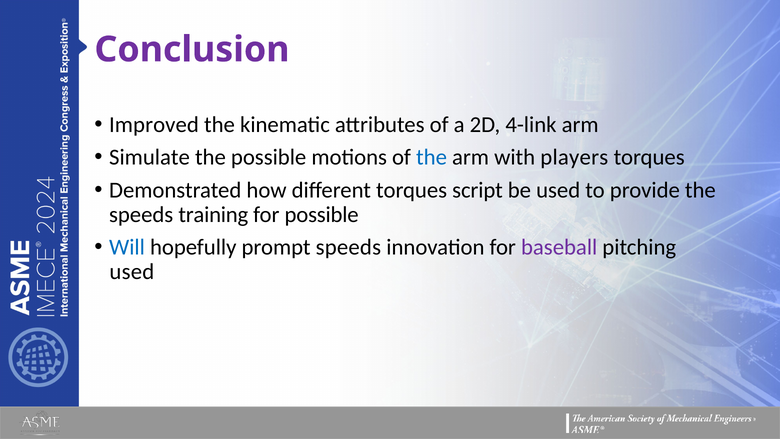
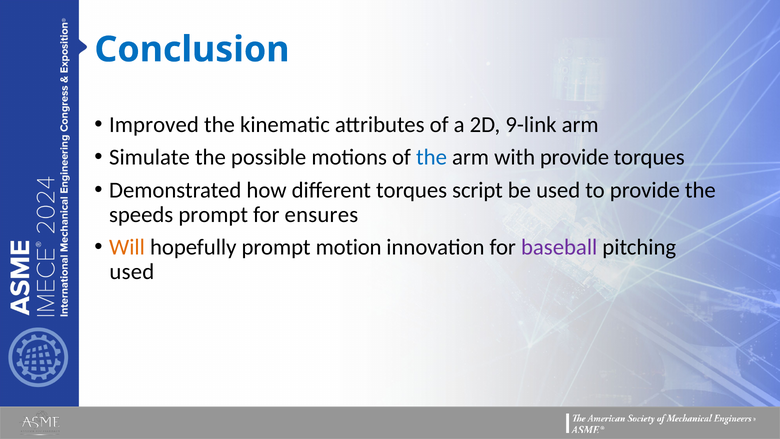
Conclusion colour: purple -> blue
4-link: 4-link -> 9-link
with players: players -> provide
speeds training: training -> prompt
for possible: possible -> ensures
Will colour: blue -> orange
prompt speeds: speeds -> motion
